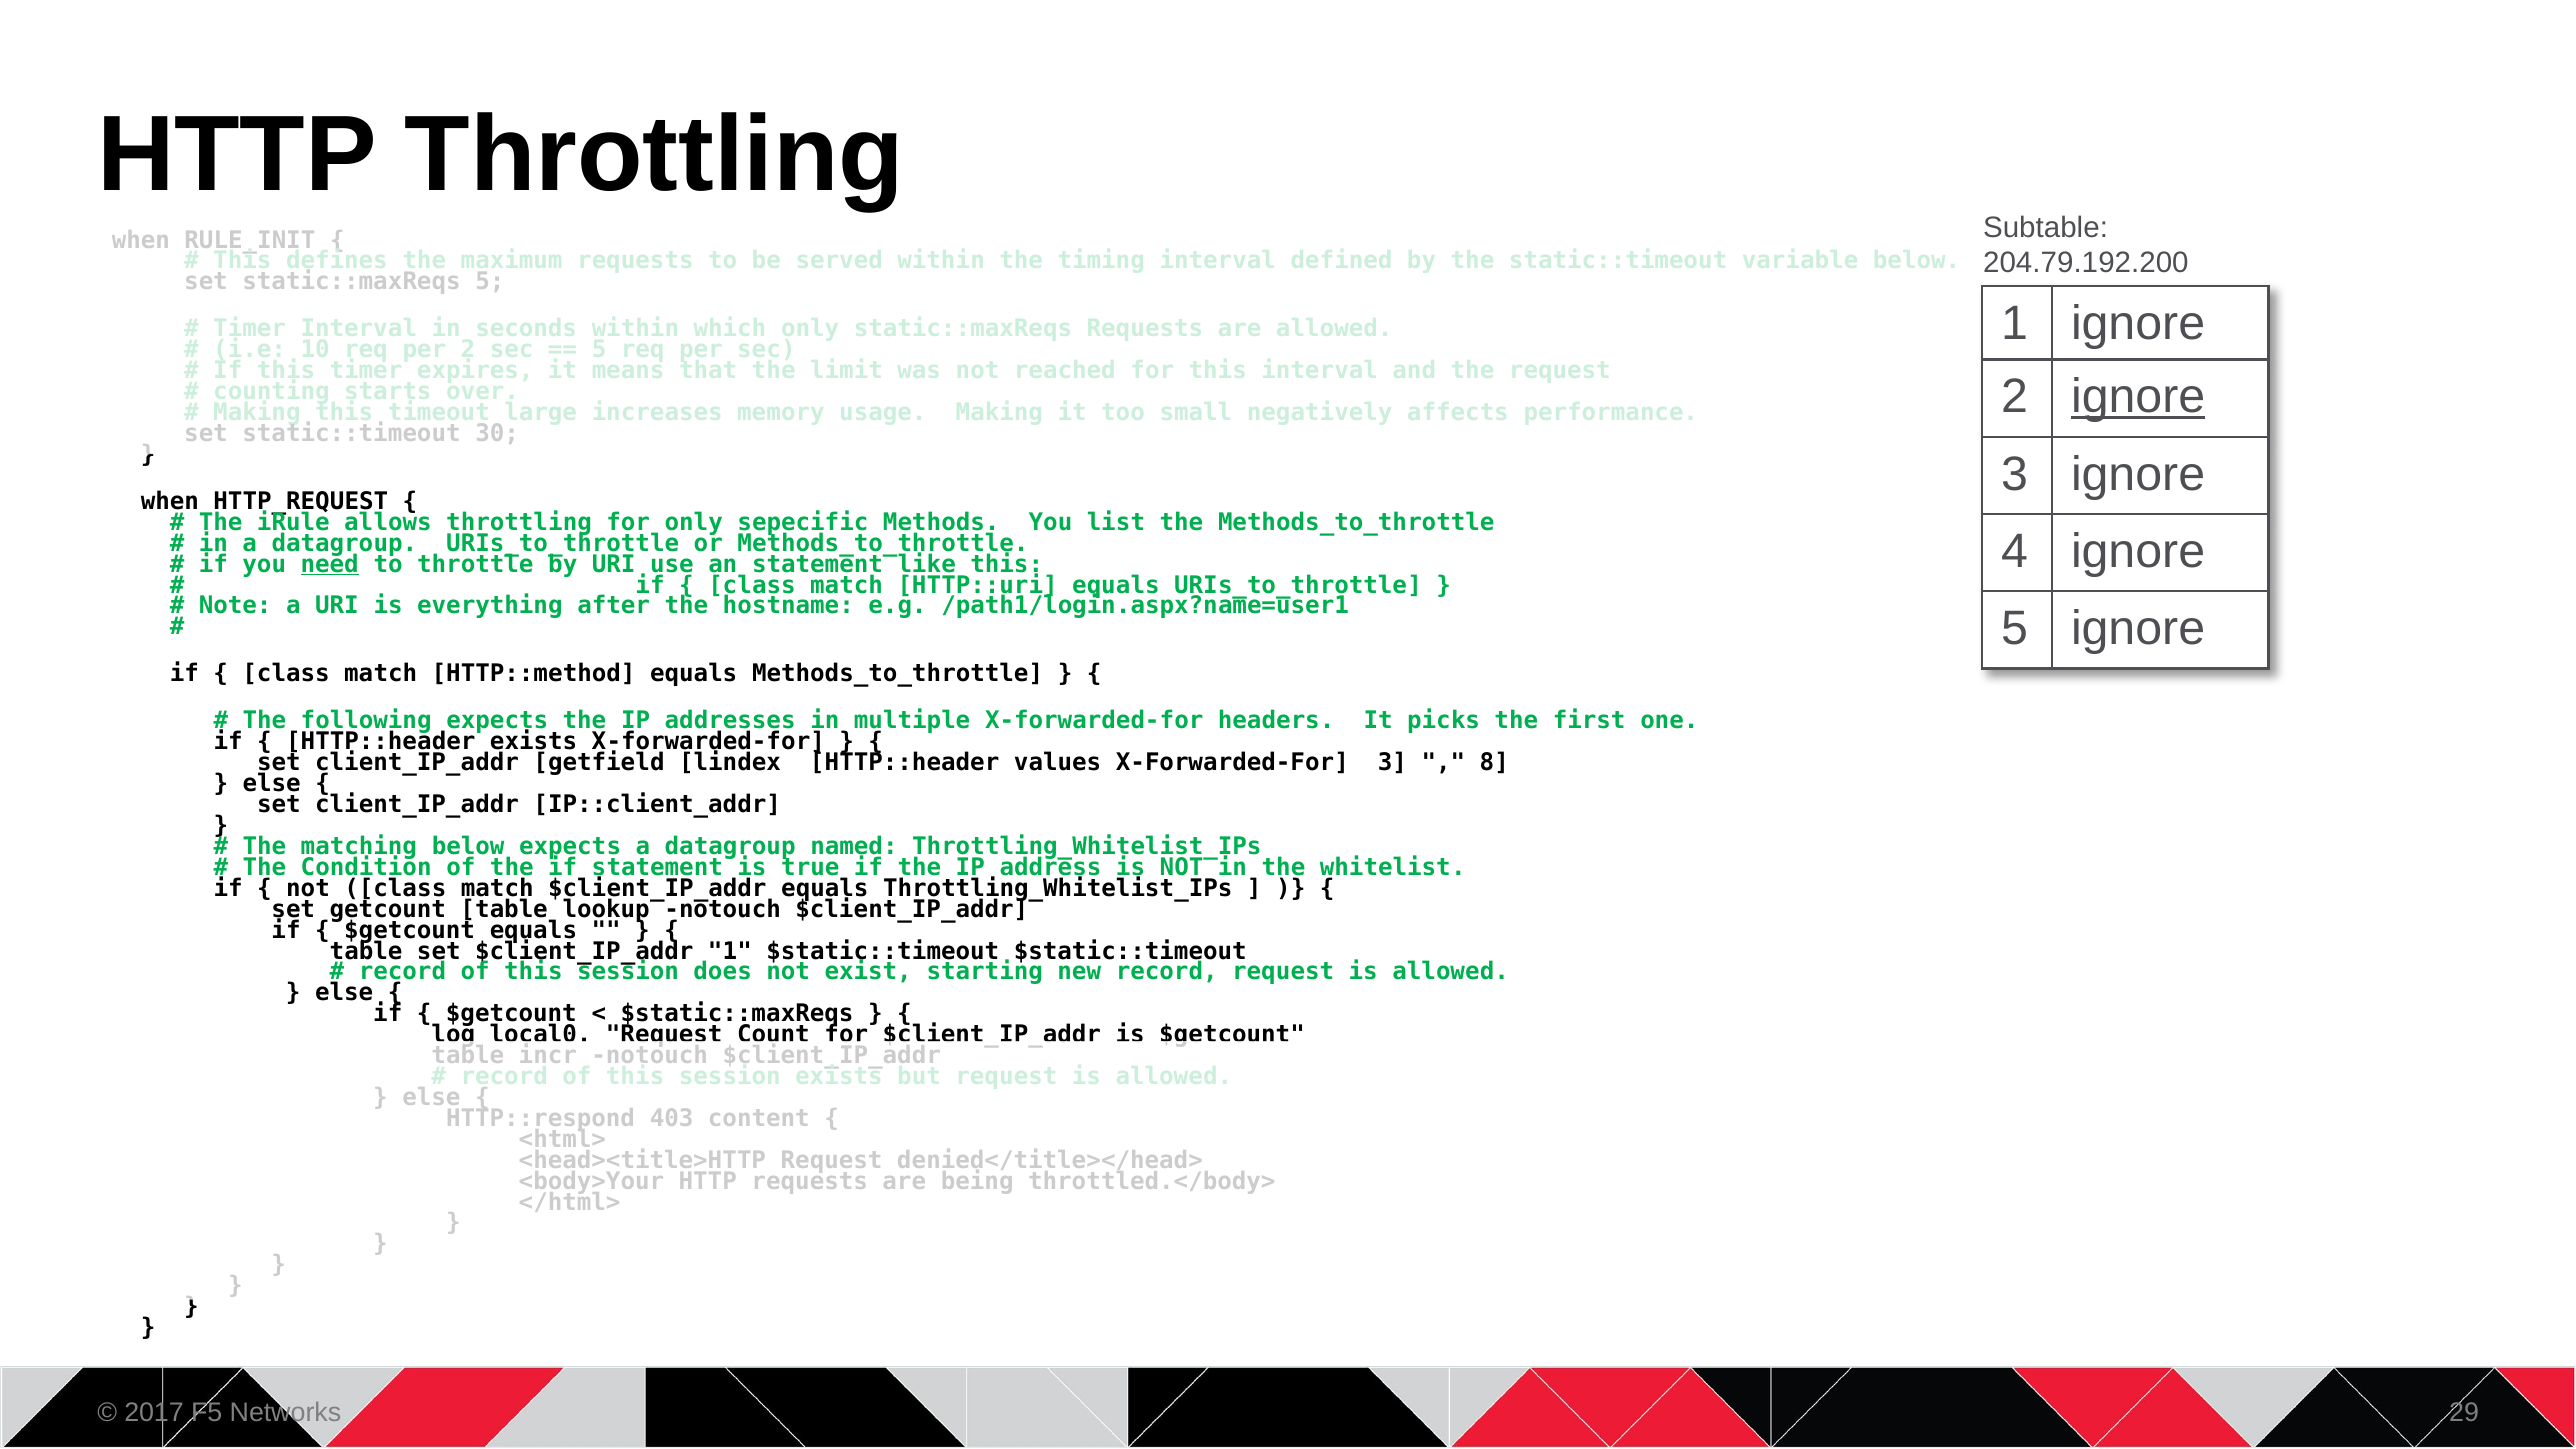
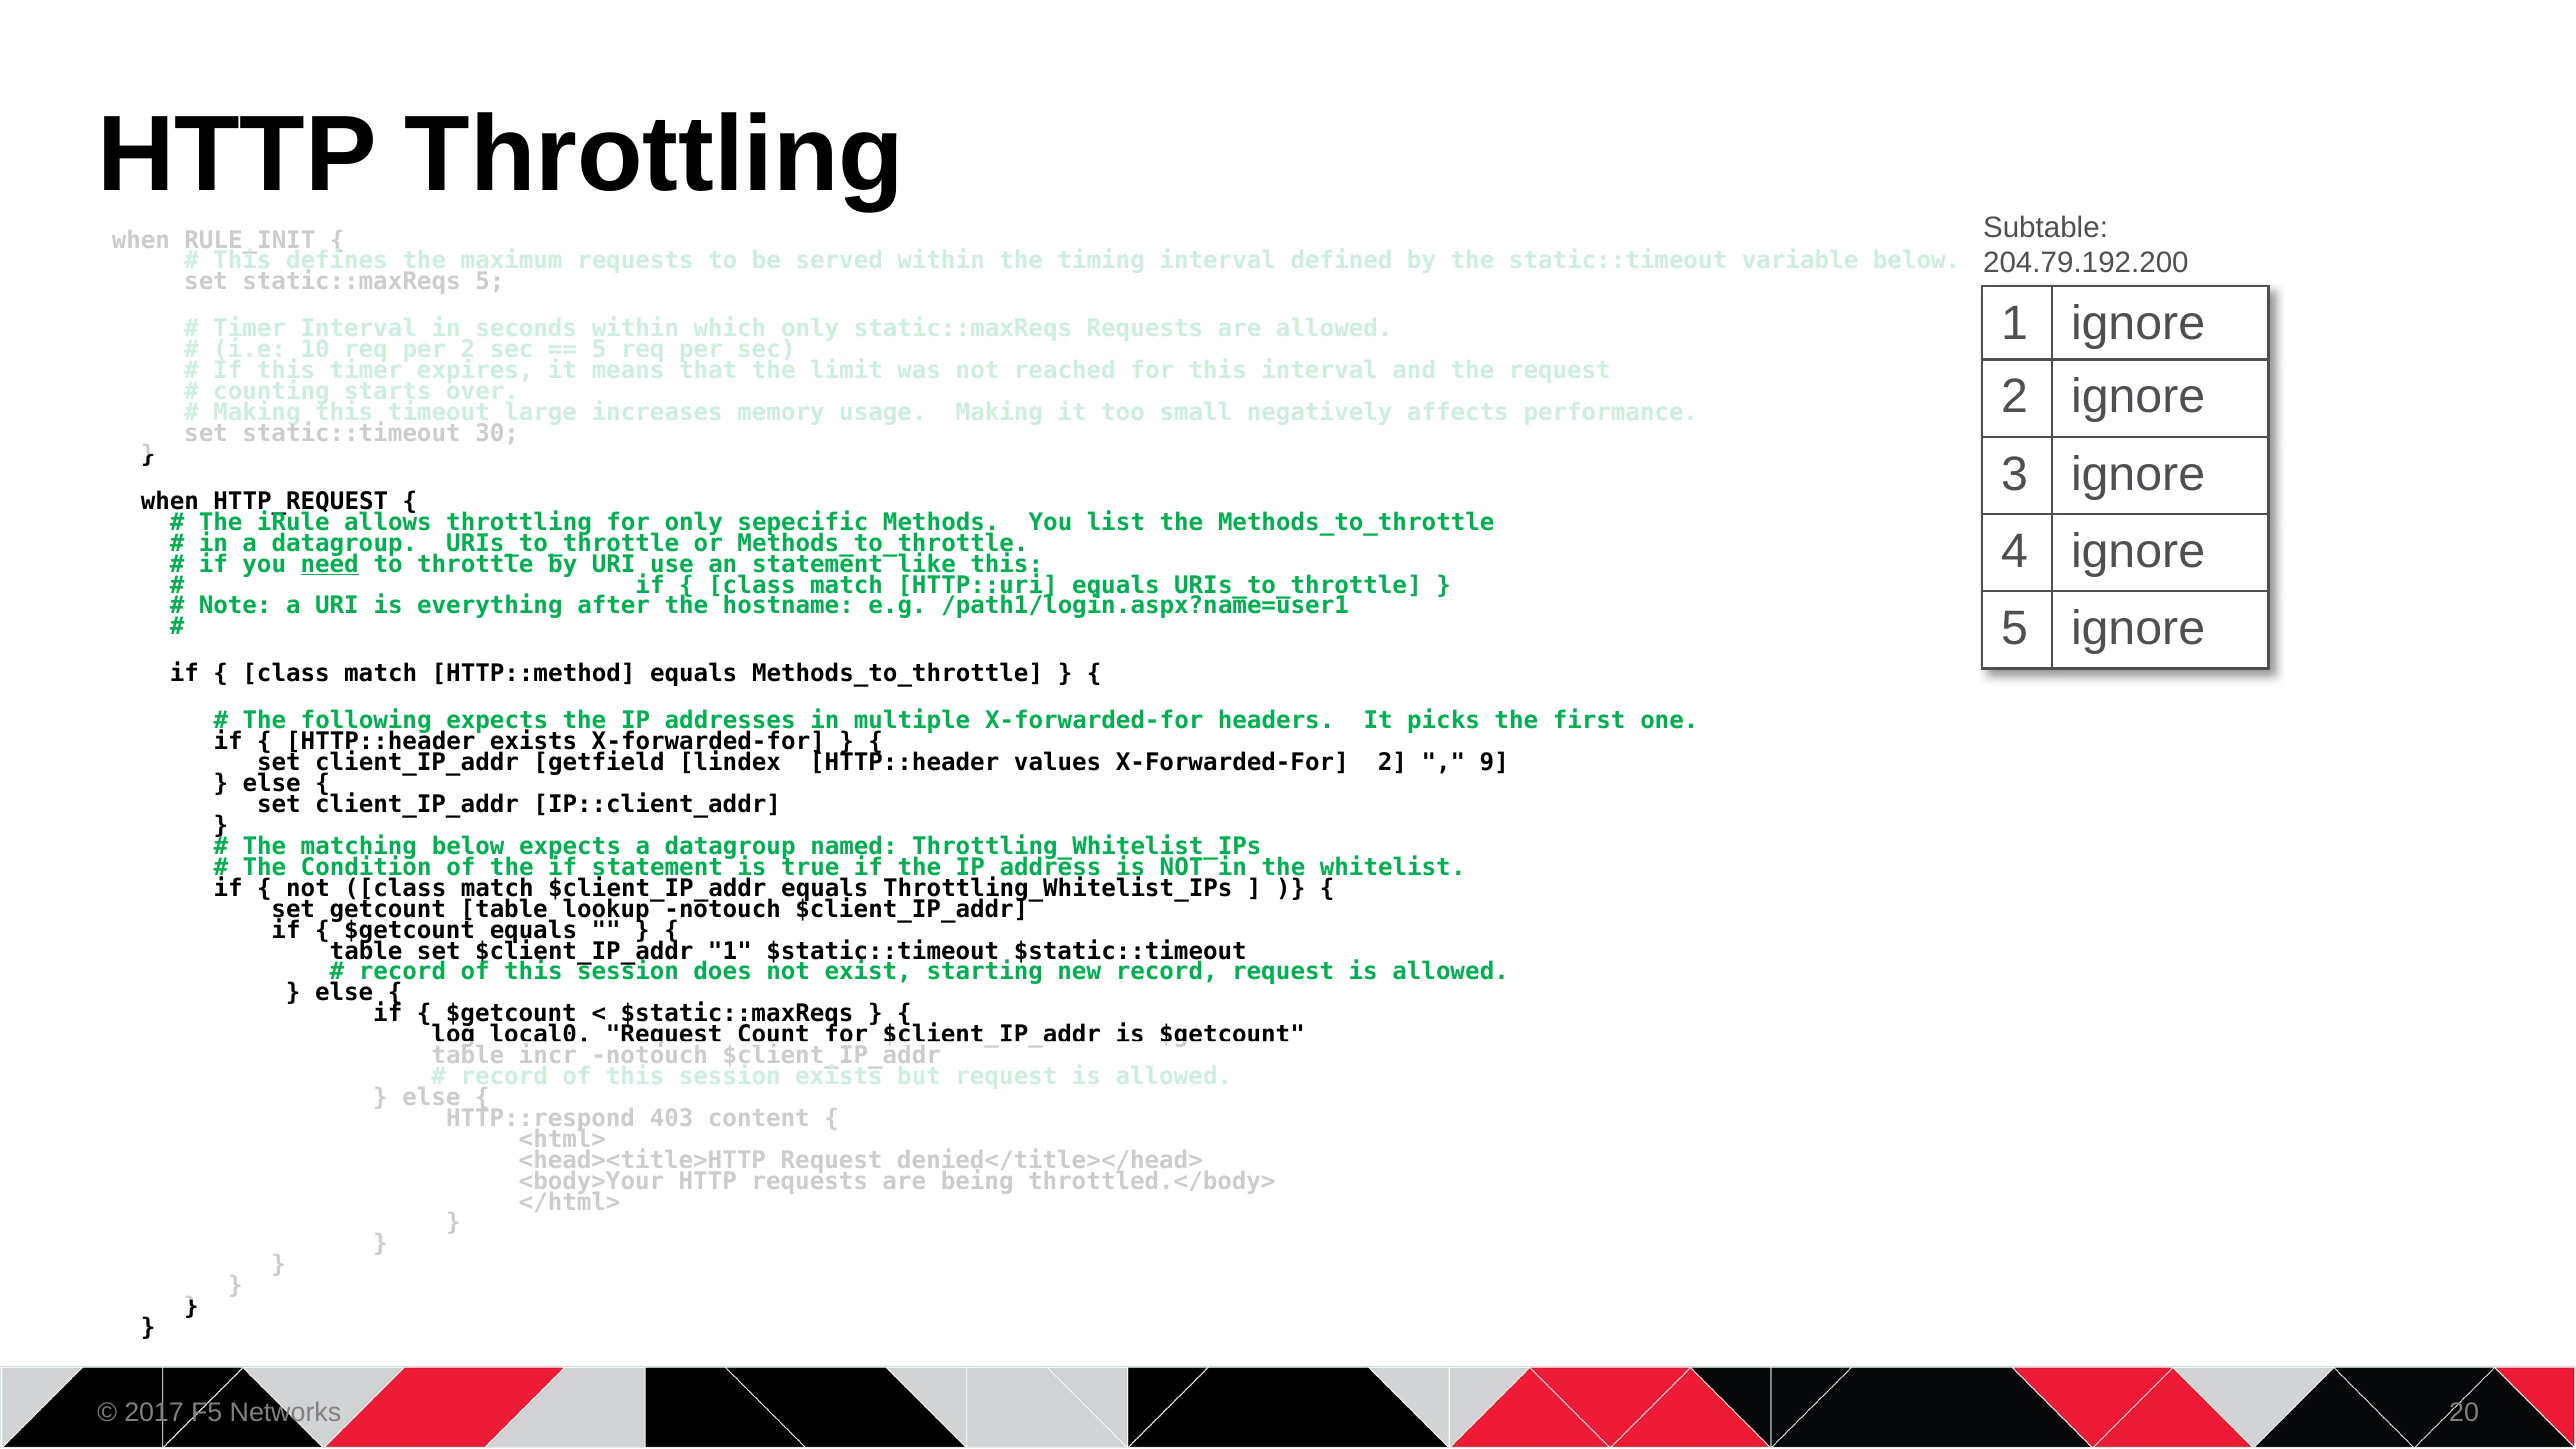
ignore at (2138, 397) underline: present -> none
X-Forwarded-For 3: 3 -> 2
8: 8 -> 9
29: 29 -> 20
